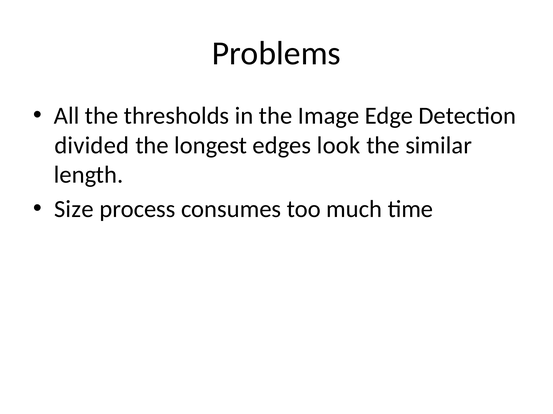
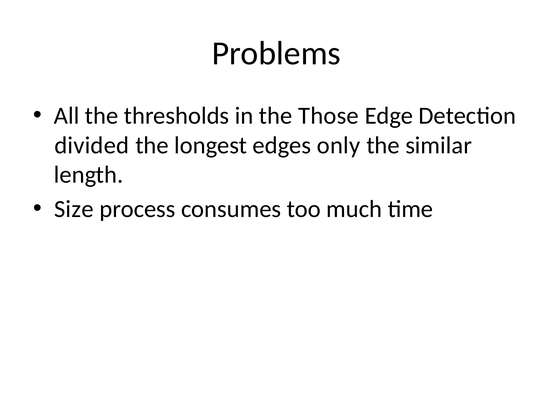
Image: Image -> Those
look: look -> only
